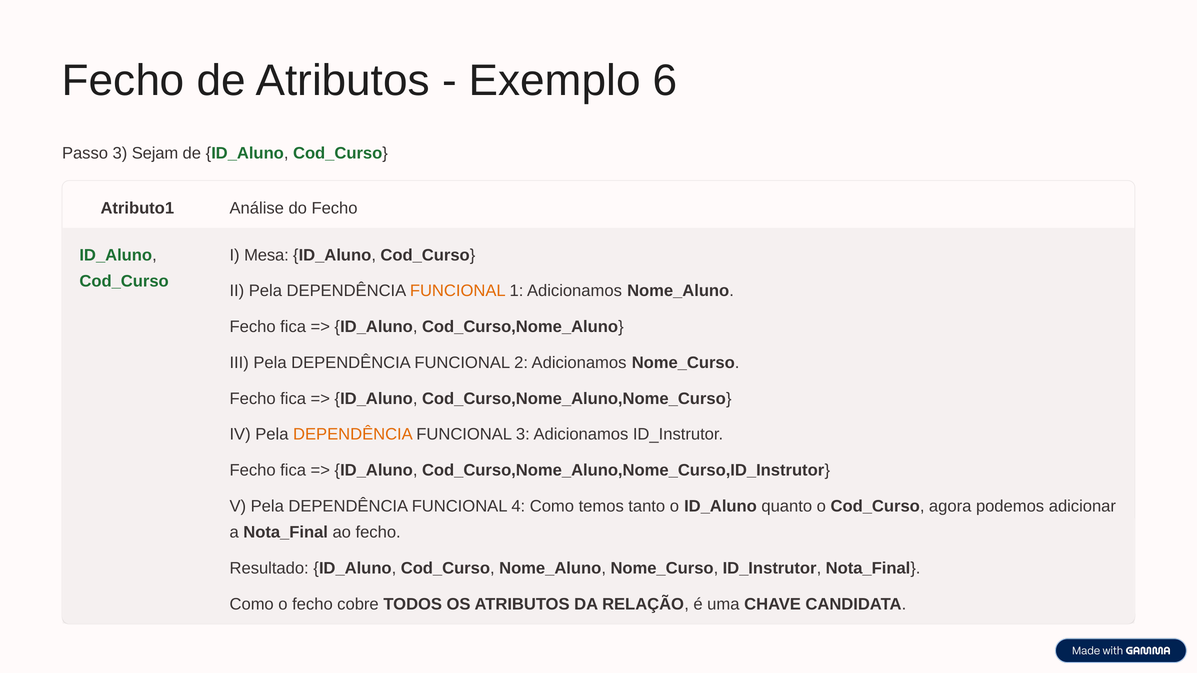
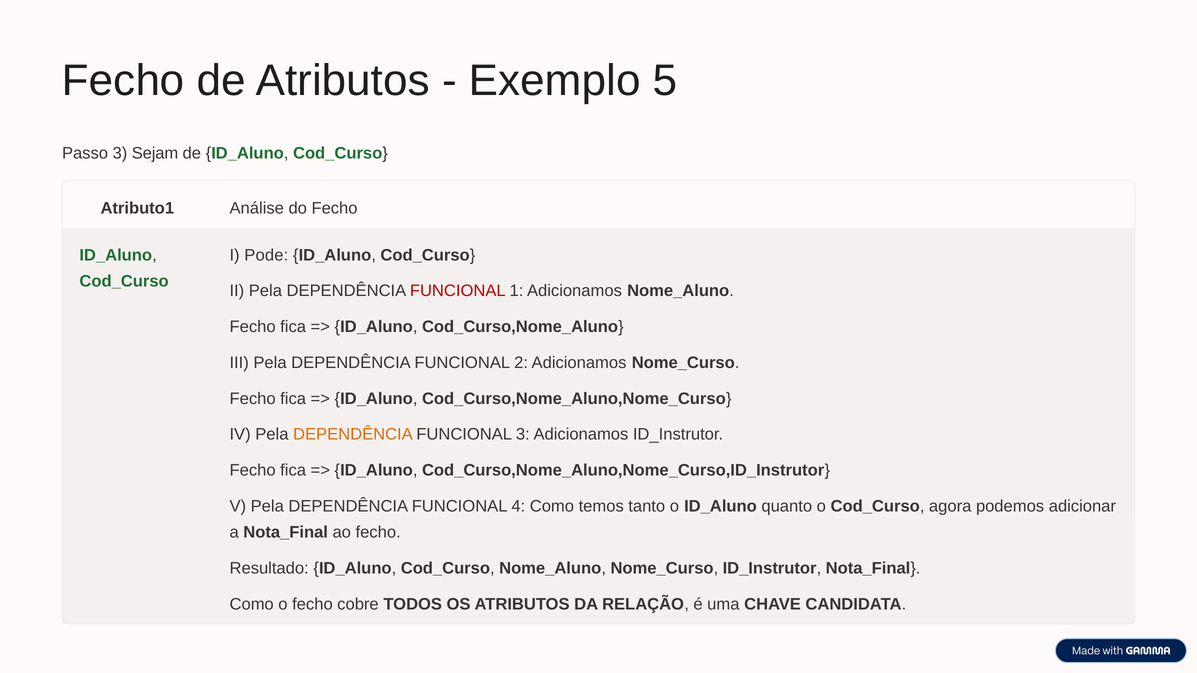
6: 6 -> 5
Mesa: Mesa -> Pode
FUNCIONAL at (458, 291) colour: orange -> red
